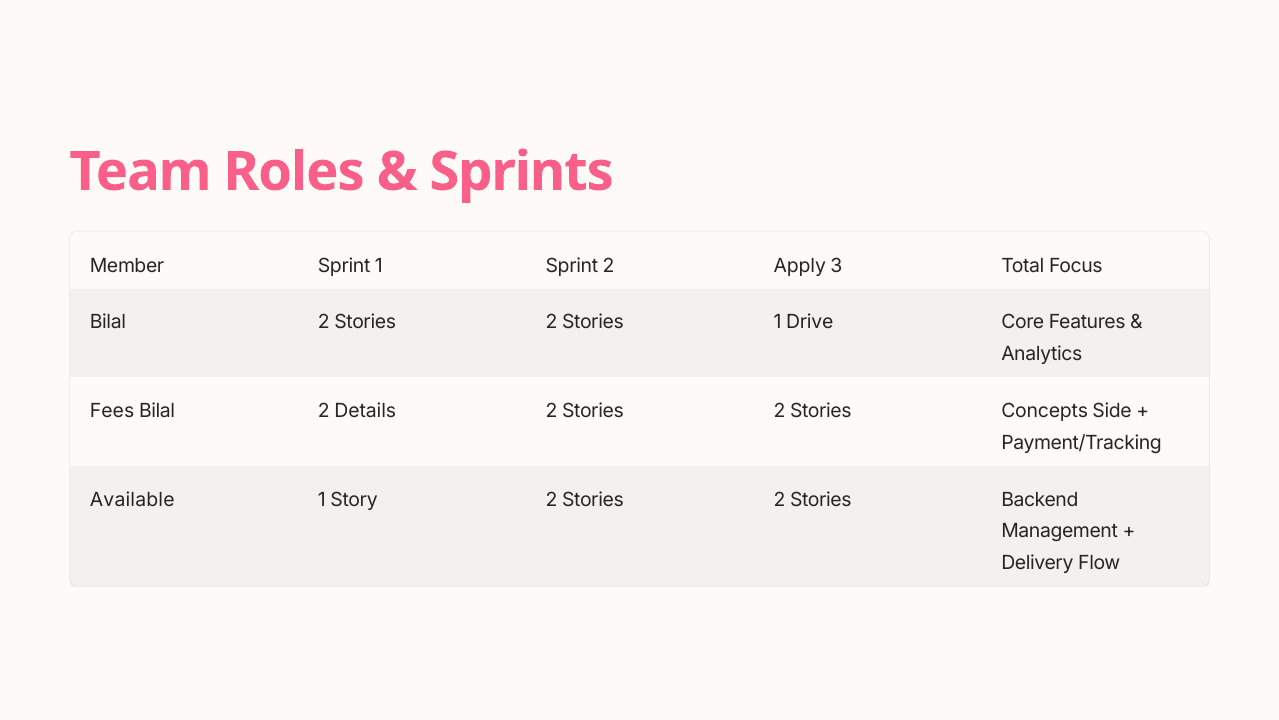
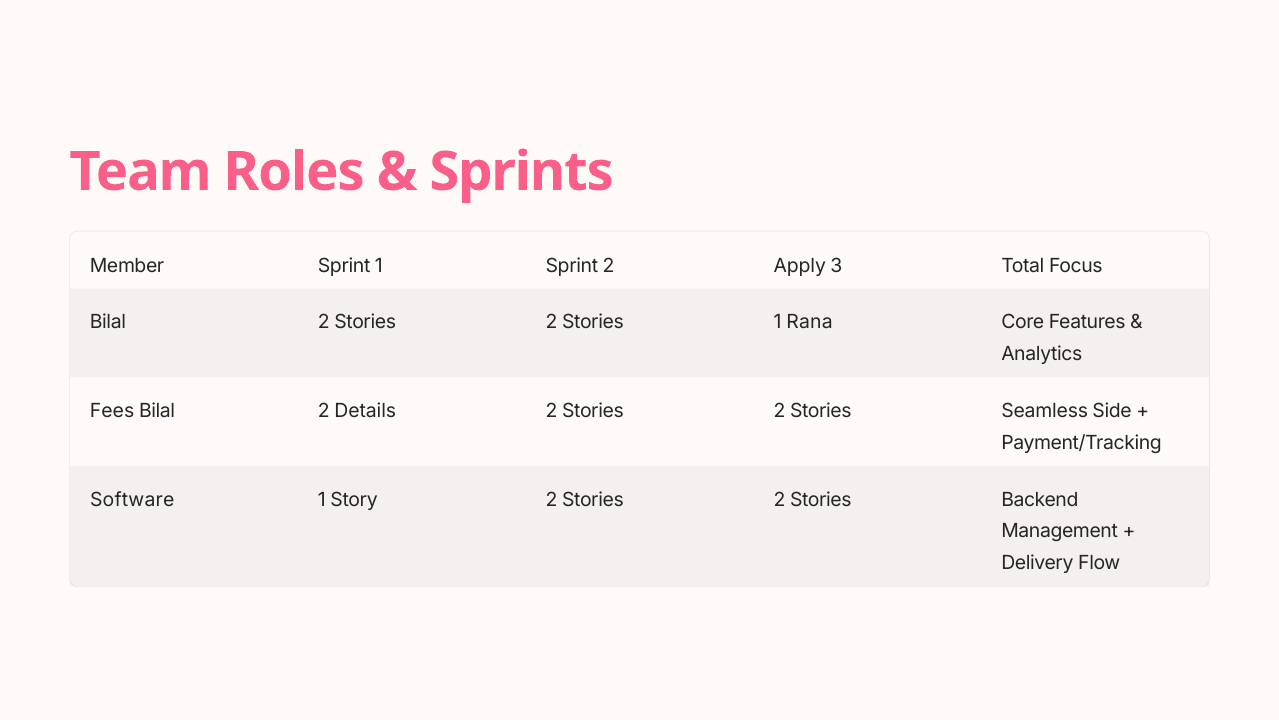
Drive: Drive -> Rana
Concepts: Concepts -> Seamless
Available: Available -> Software
